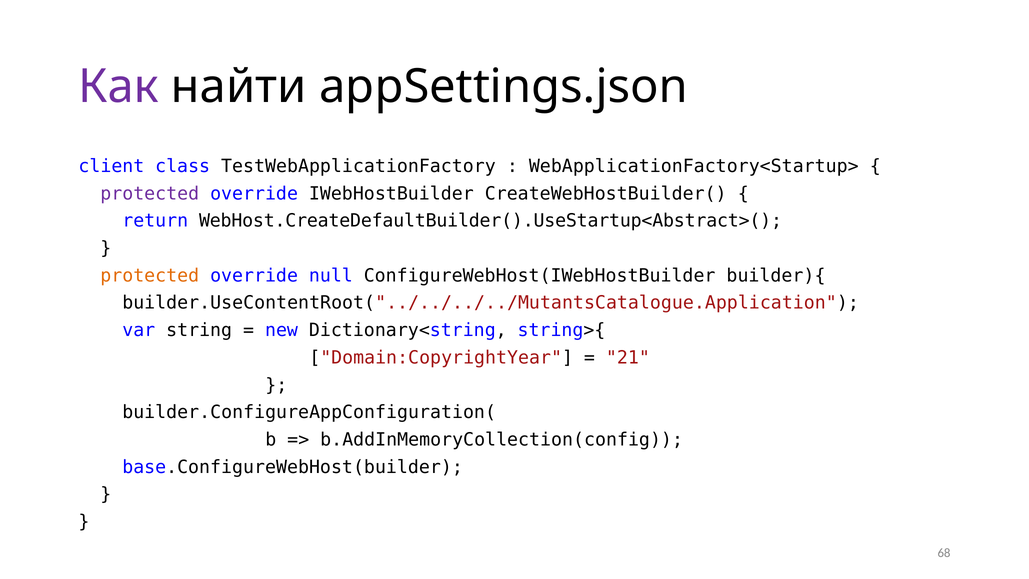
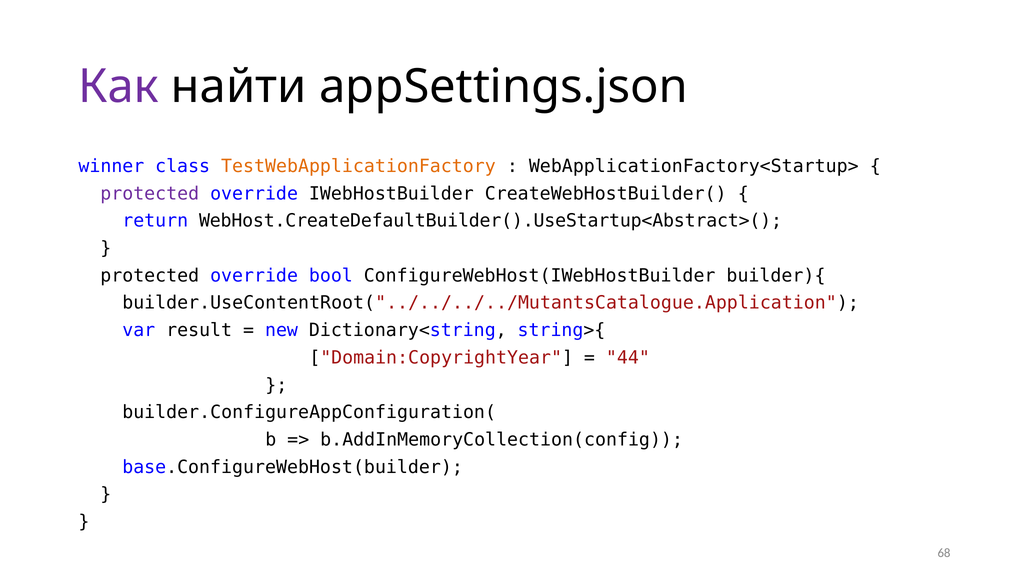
client: client -> winner
TestWebApplicationFactory colour: black -> orange
protected at (150, 275) colour: orange -> black
null: null -> bool
string: string -> result
21: 21 -> 44
